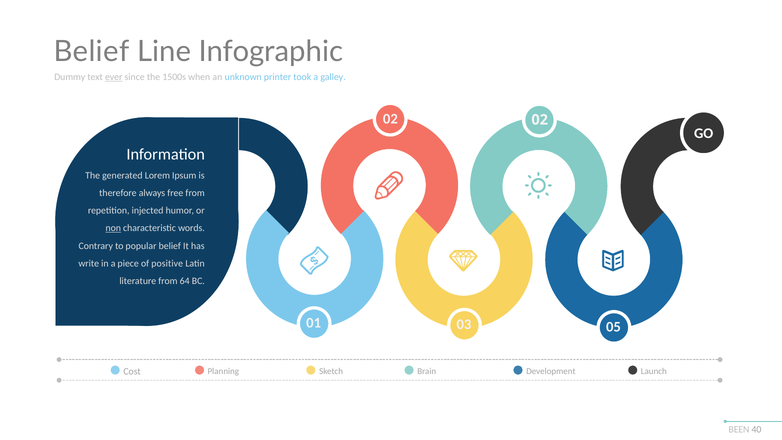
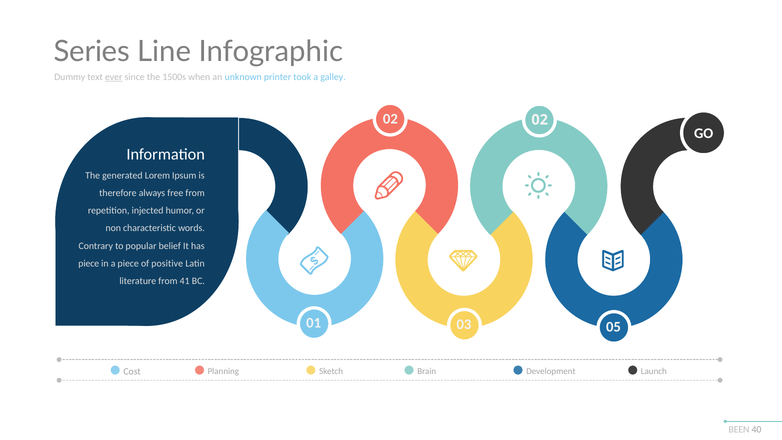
Belief at (92, 52): Belief -> Series
non underline: present -> none
write at (89, 263): write -> piece
64: 64 -> 41
